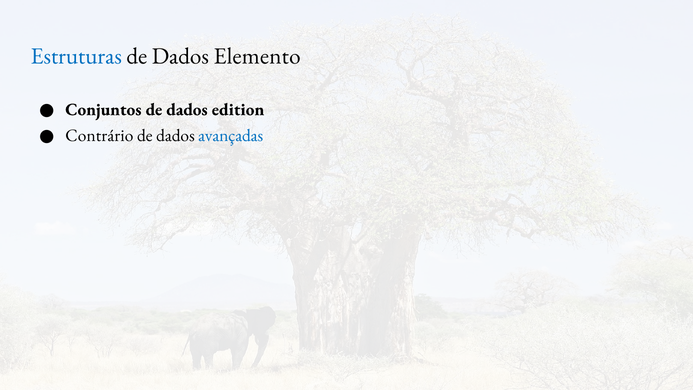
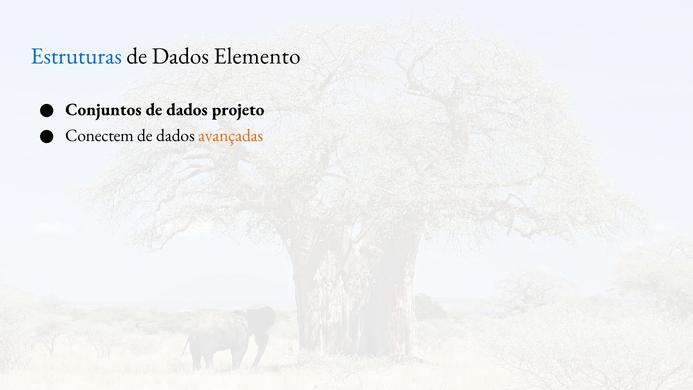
edition: edition -> projeto
Contrário: Contrário -> Conectem
avançadas colour: blue -> orange
